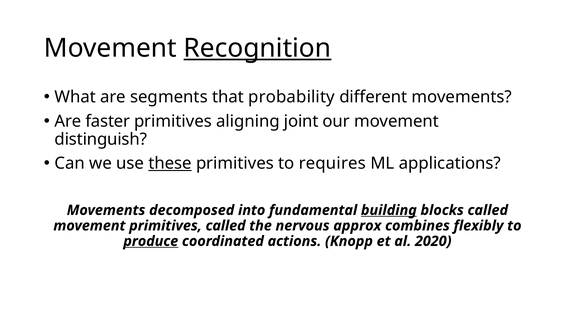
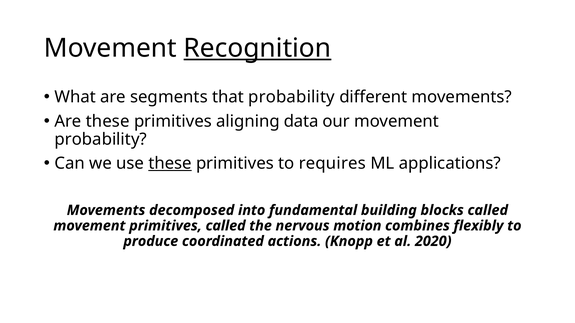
Are faster: faster -> these
joint: joint -> data
distinguish at (101, 139): distinguish -> probability
building underline: present -> none
approx: approx -> motion
produce underline: present -> none
